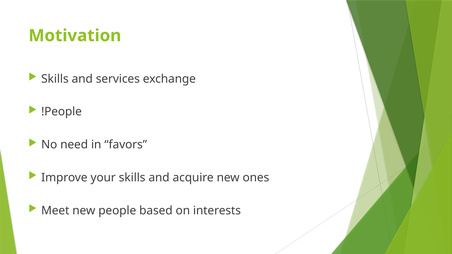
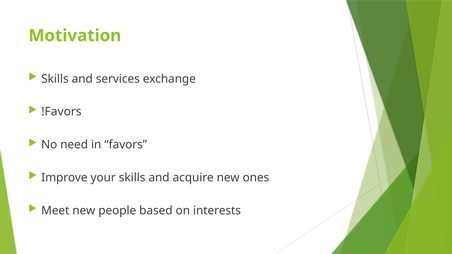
!People: !People -> !Favors
